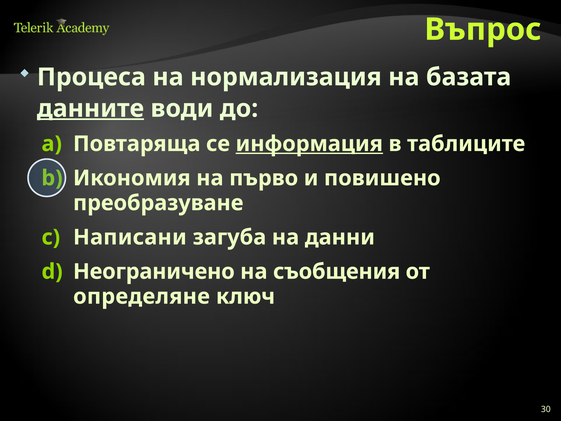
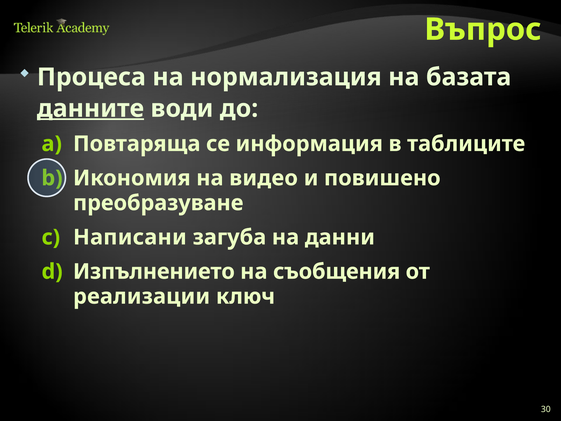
информация underline: present -> none
първо: първо -> видео
Неограничено: Неограничено -> Изпълнението
определяне: определяне -> реализации
